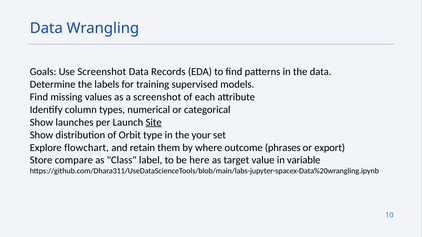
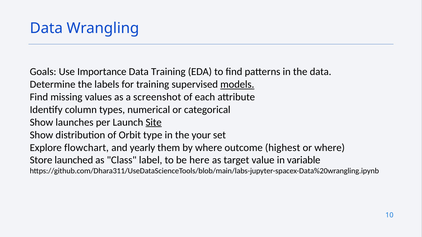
Use Screenshot: Screenshot -> Importance
Data Records: Records -> Training
models underline: none -> present
retain: retain -> yearly
phrases: phrases -> highest
or export: export -> where
compare: compare -> launched
